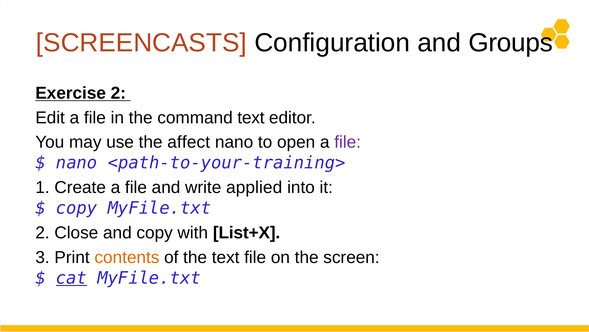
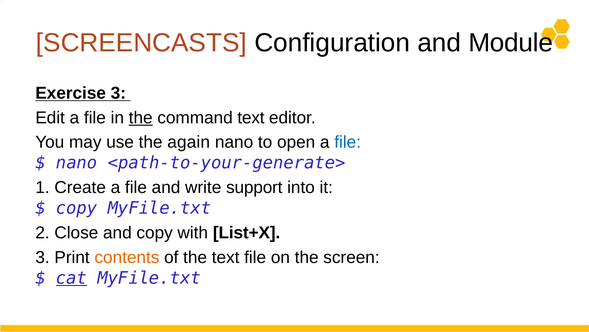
Groups: Groups -> Module
Exercise 2: 2 -> 3
the at (141, 117) underline: none -> present
affect: affect -> again
file at (348, 142) colour: purple -> blue
<path-to-your-training>: <path-to-your-training> -> <path-to-your-generate>
applied: applied -> support
